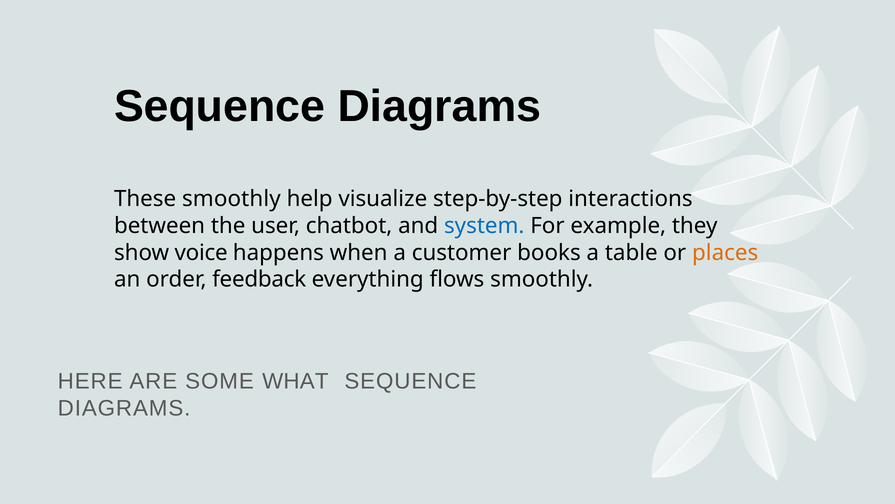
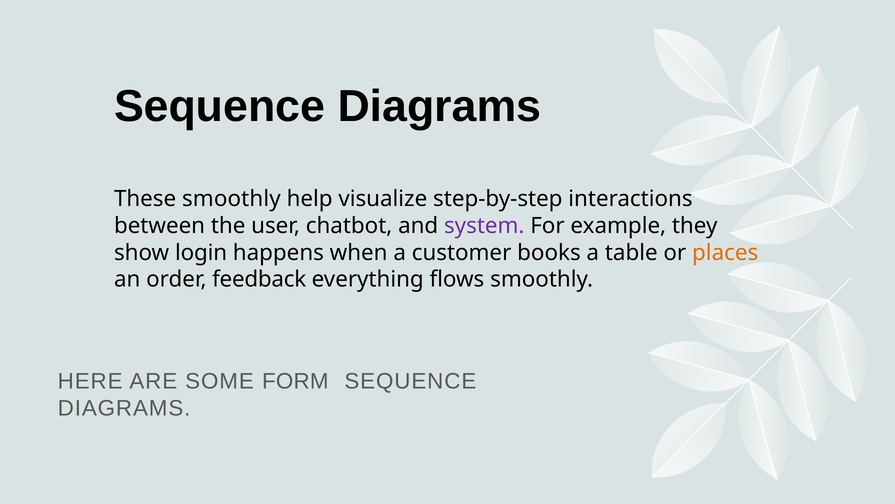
system colour: blue -> purple
voice: voice -> login
WHAT: WHAT -> FORM
